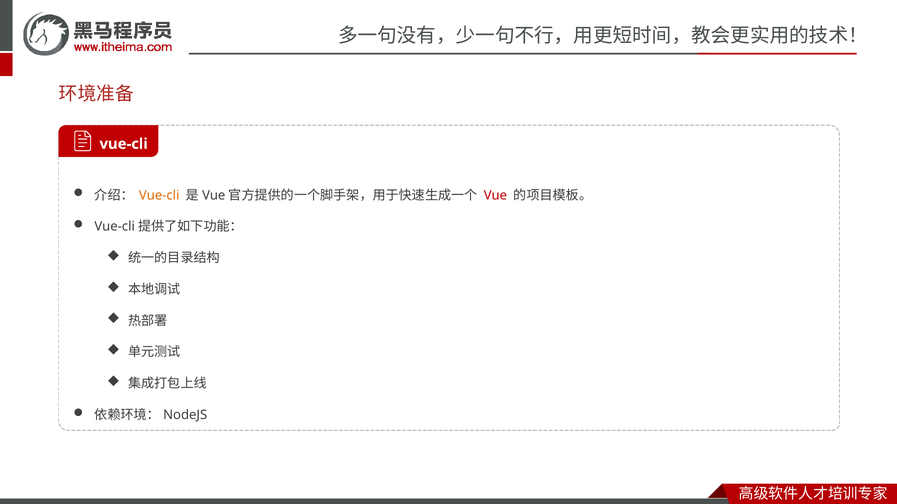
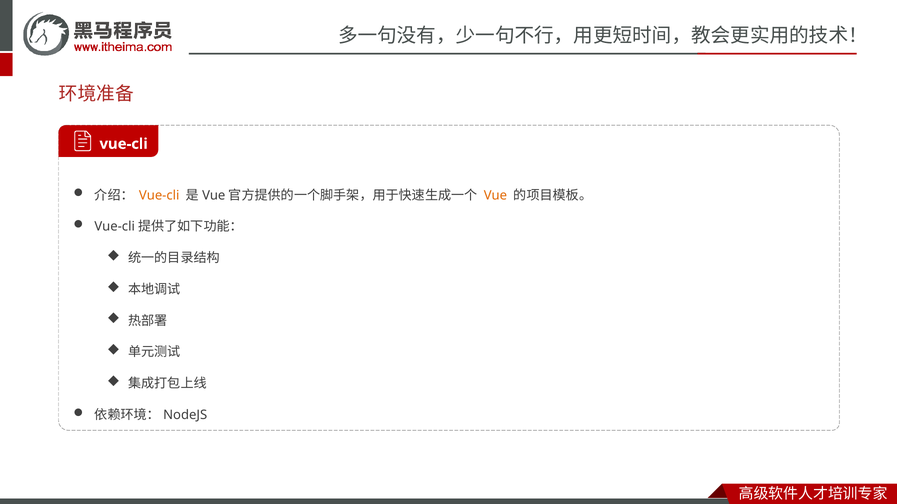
Vue colour: red -> orange
